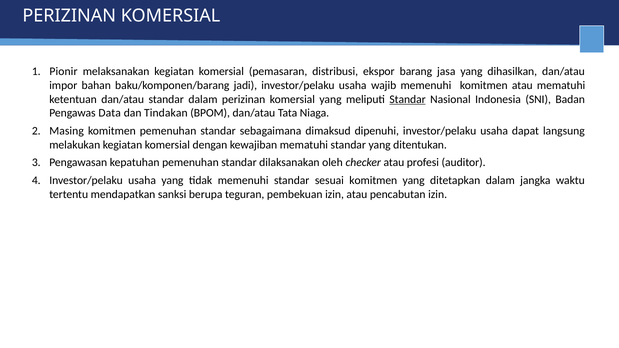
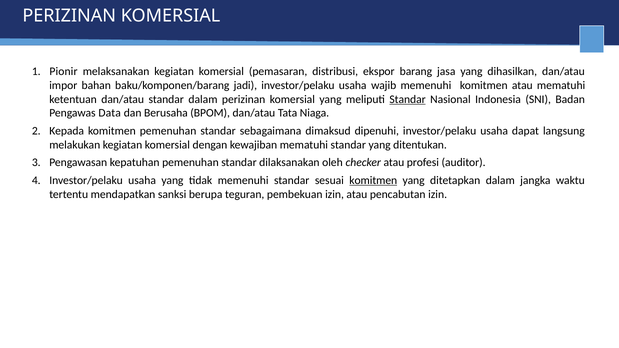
Tindakan: Tindakan -> Berusaha
Masing: Masing -> Kepada
komitmen at (373, 180) underline: none -> present
